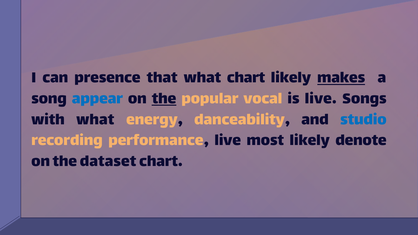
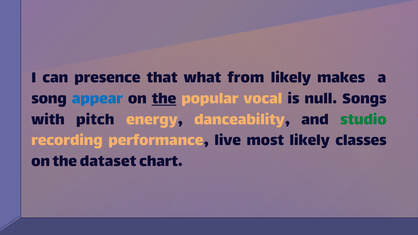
what chart: chart -> from
makes underline: present -> none
is live: live -> null
with what: what -> pitch
studio colour: blue -> green
denote: denote -> classes
